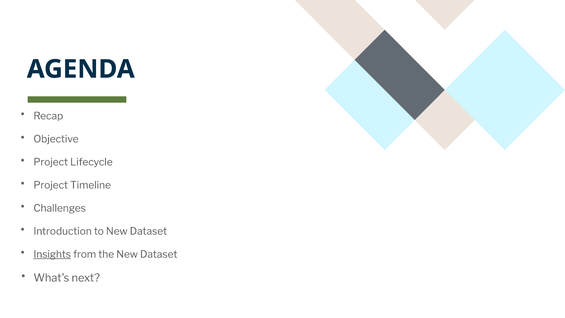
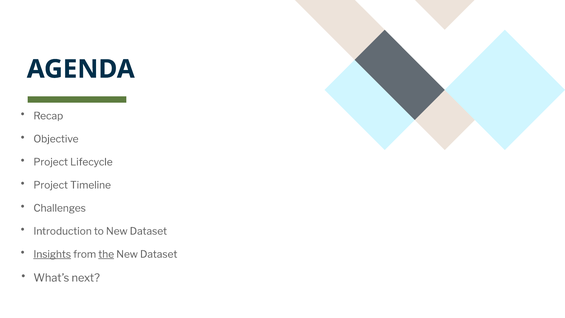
the underline: none -> present
